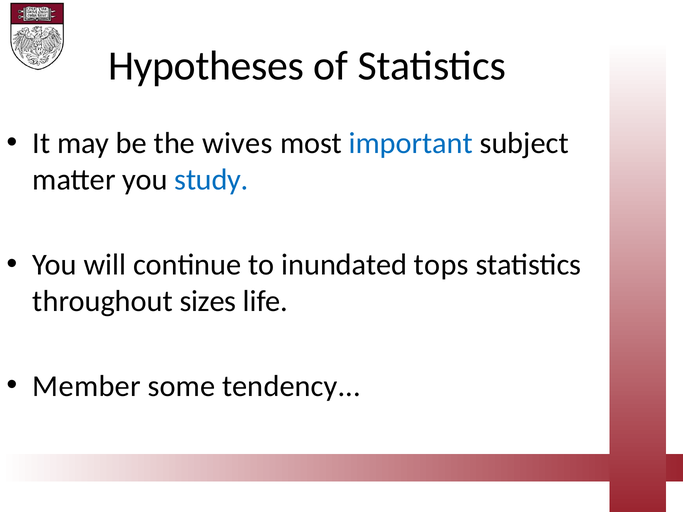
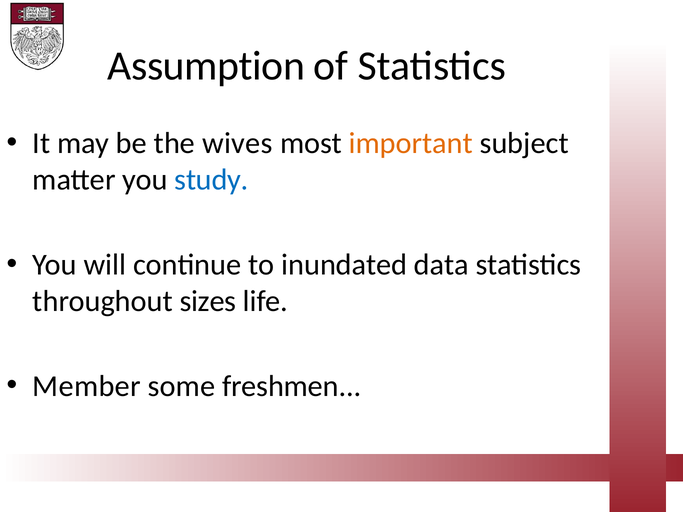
Hypotheses: Hypotheses -> Assumption
important colour: blue -> orange
tops: tops -> data
tendency: tendency -> freshmen
